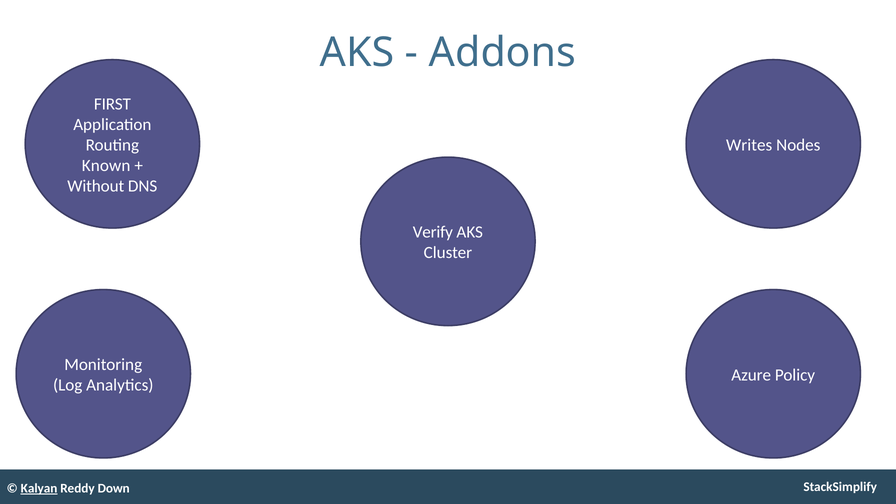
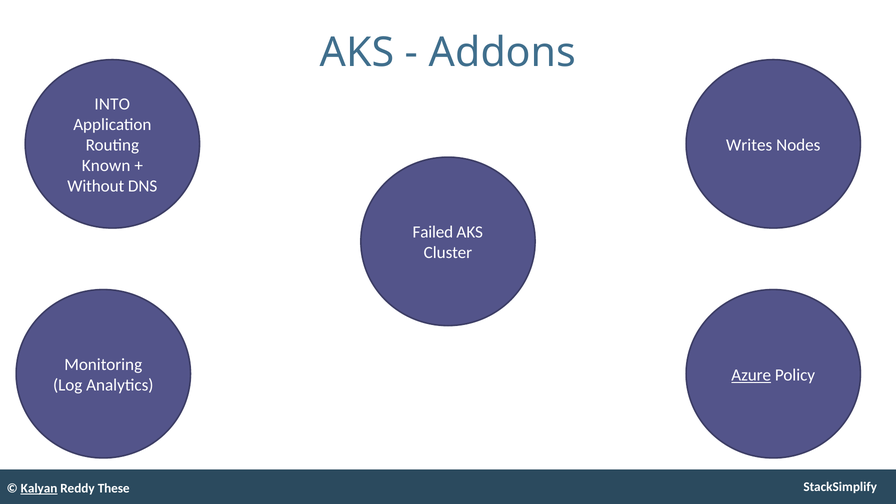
FIRST: FIRST -> INTO
Verify: Verify -> Failed
Azure underline: none -> present
Down: Down -> These
